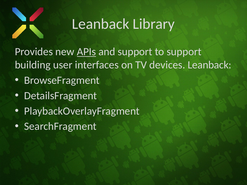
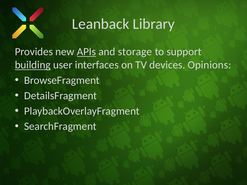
and support: support -> storage
building underline: none -> present
devices Leanback: Leanback -> Opinions
